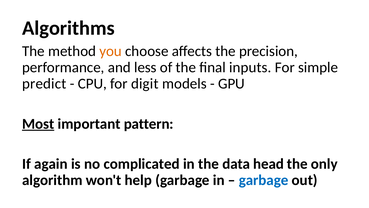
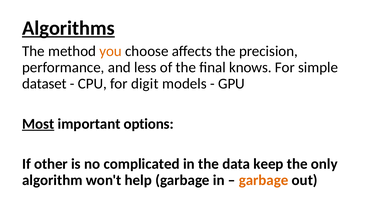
Algorithms underline: none -> present
inputs: inputs -> knows
predict: predict -> dataset
pattern: pattern -> options
again: again -> other
head: head -> keep
garbage at (264, 180) colour: blue -> orange
